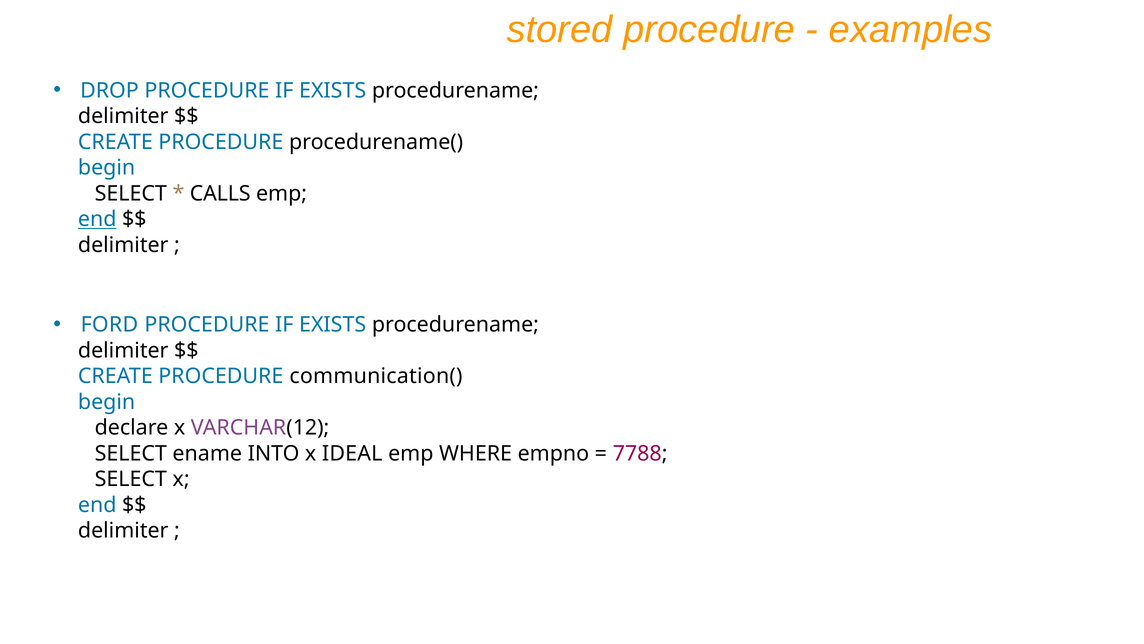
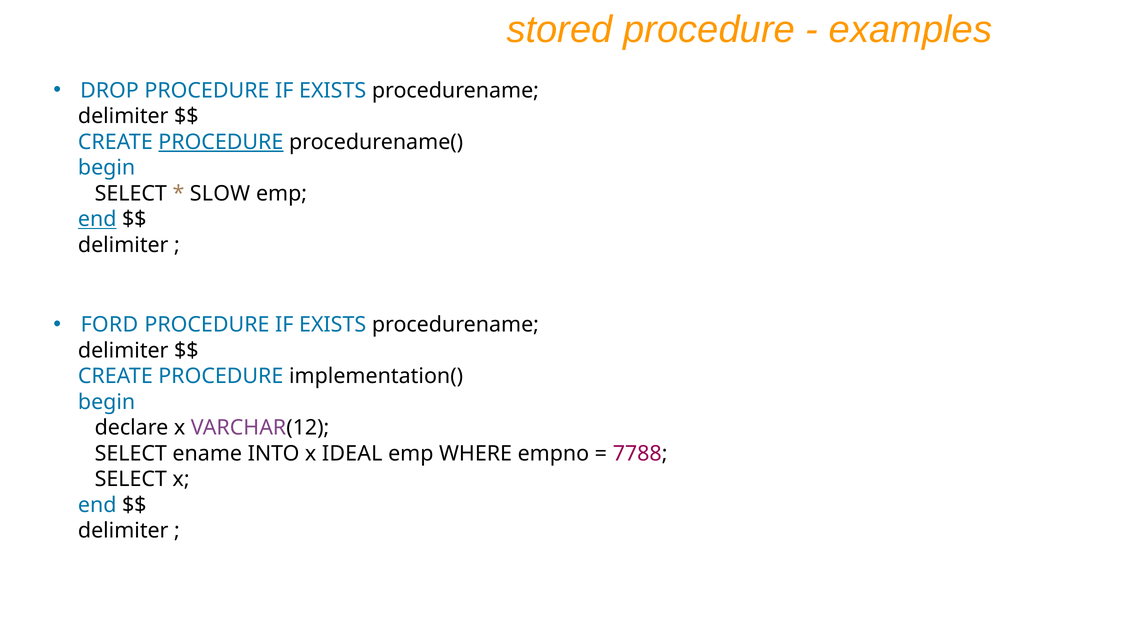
PROCEDURE at (221, 142) underline: none -> present
CALLS: CALLS -> SLOW
communication(: communication( -> implementation(
